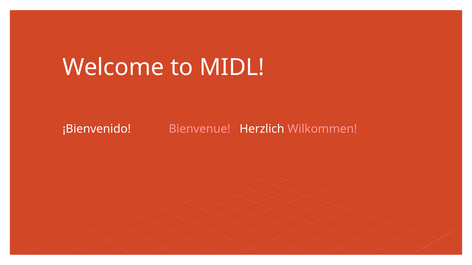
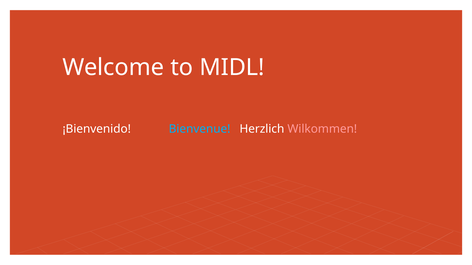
Bienvenue colour: pink -> light blue
